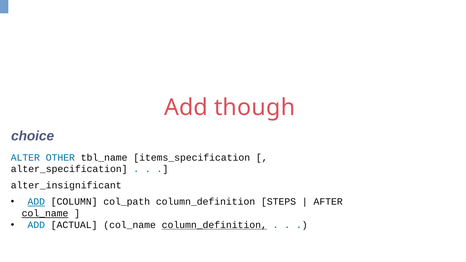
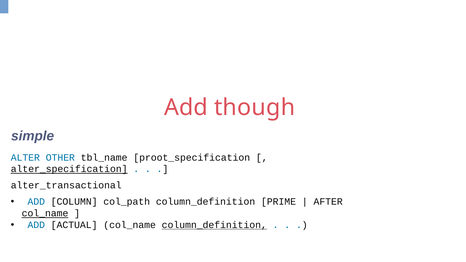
choice: choice -> simple
items_specification: items_specification -> proot_specification
alter_specification underline: none -> present
alter_insignificant: alter_insignificant -> alter_transactional
ADD at (36, 202) underline: present -> none
STEPS: STEPS -> PRIME
